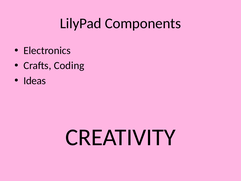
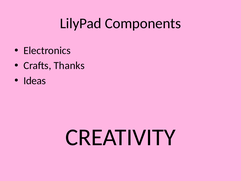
Coding: Coding -> Thanks
